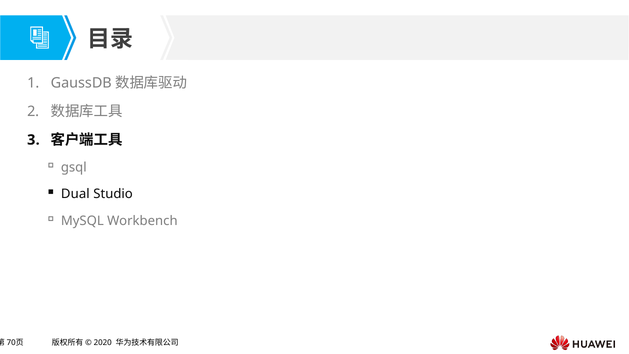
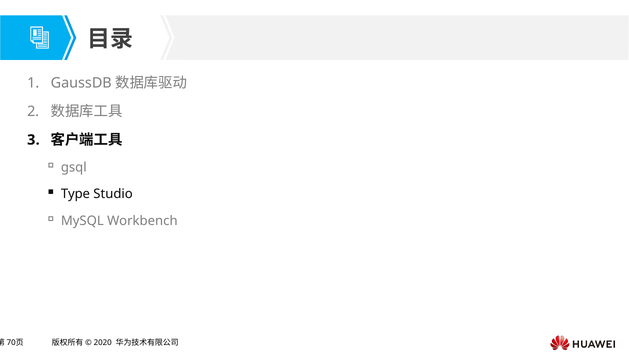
Dual: Dual -> Type
